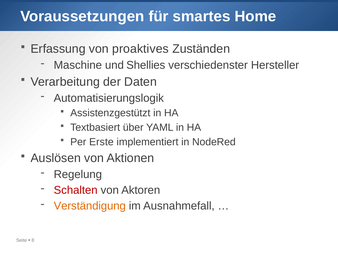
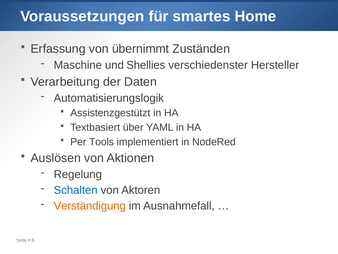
proaktives: proaktives -> übernimmt
Erste: Erste -> Tools
Schalten colour: red -> blue
